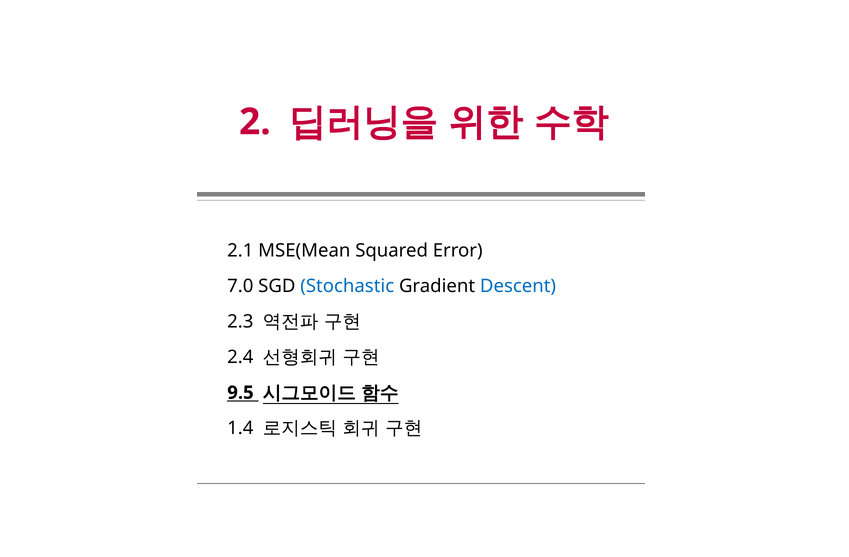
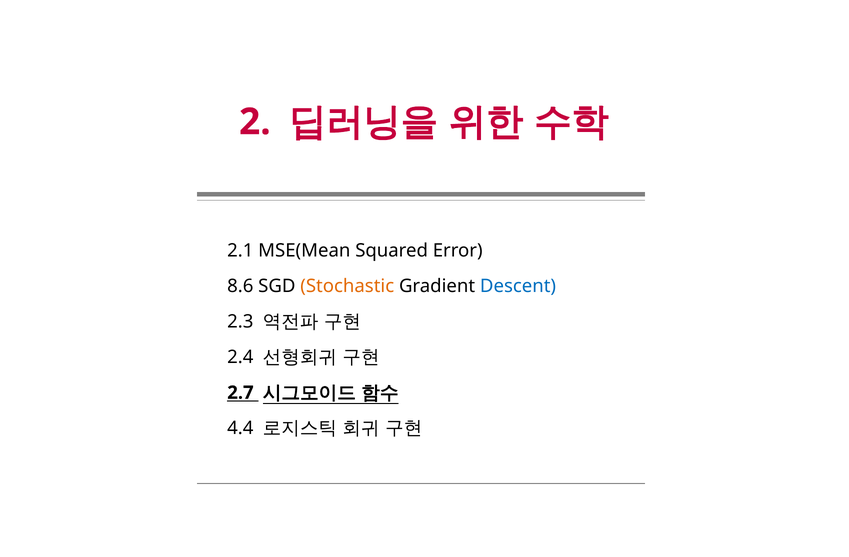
7.0: 7.0 -> 8.6
Stochastic colour: blue -> orange
9.5: 9.5 -> 2.7
1.4: 1.4 -> 4.4
